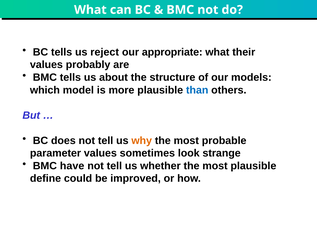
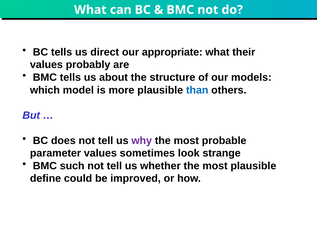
reject: reject -> direct
why colour: orange -> purple
have: have -> such
